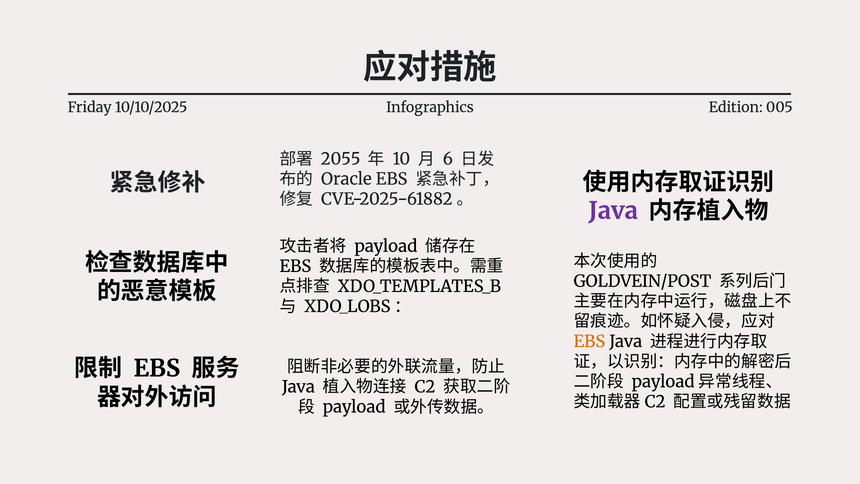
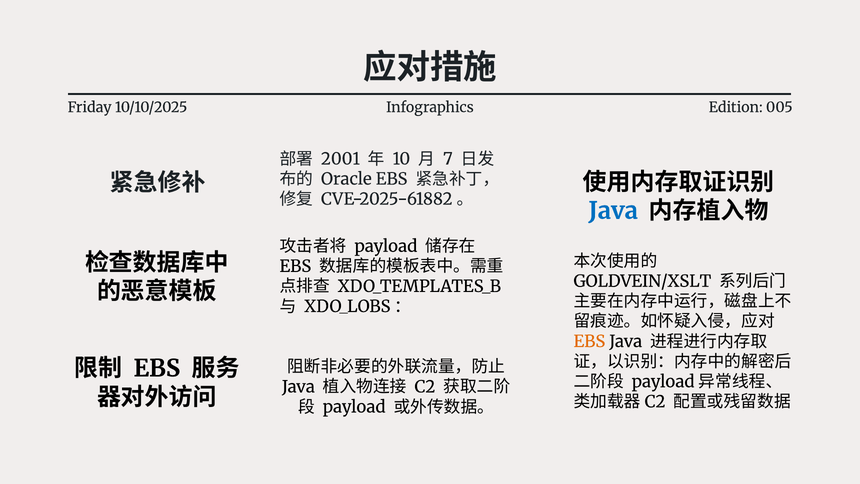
2055: 2055 -> 2001
6: 6 -> 7
Java at (613, 211) colour: purple -> blue
GOLDVEIN/POST: GOLDVEIN/POST -> GOLDVEIN/XSLT
